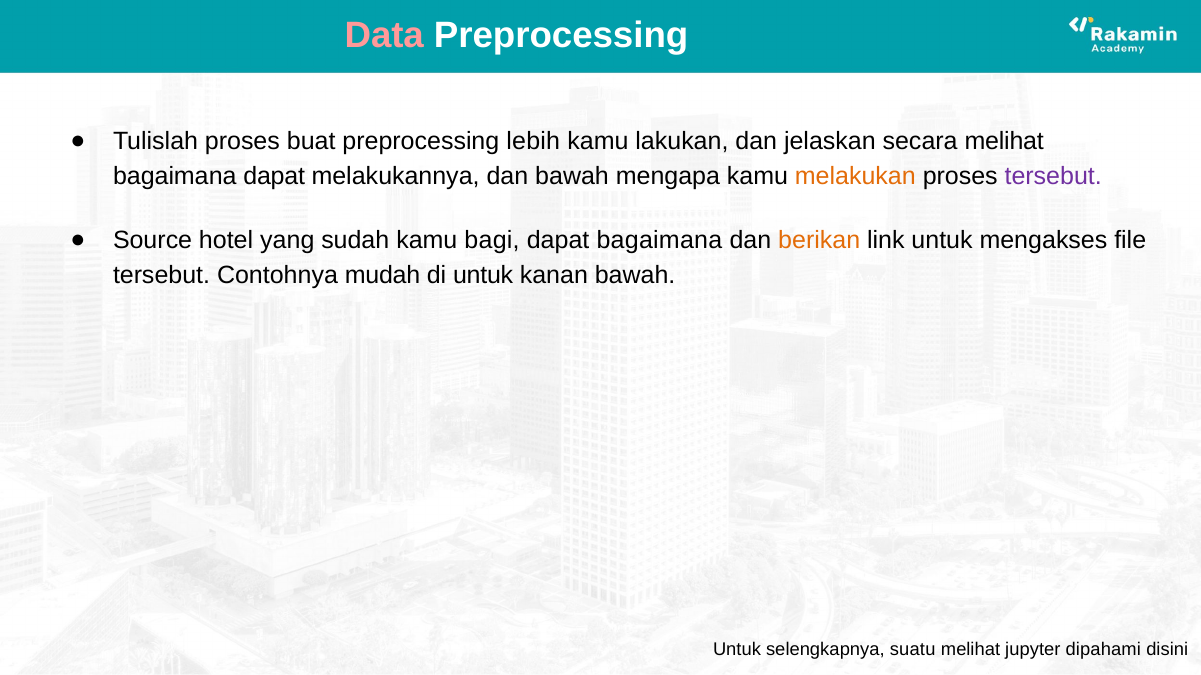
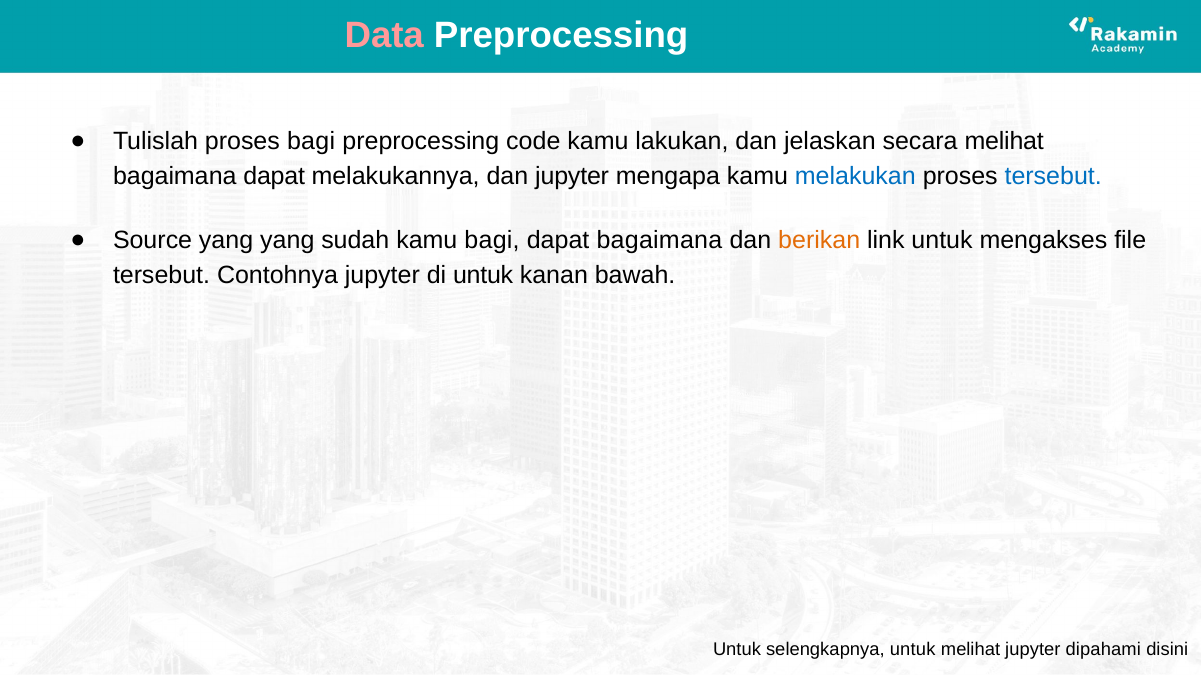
proses buat: buat -> bagi
lebih: lebih -> code
dan bawah: bawah -> jupyter
melakukan colour: orange -> blue
tersebut at (1053, 176) colour: purple -> blue
Source hotel: hotel -> yang
Contohnya mudah: mudah -> jupyter
selengkapnya suatu: suatu -> untuk
